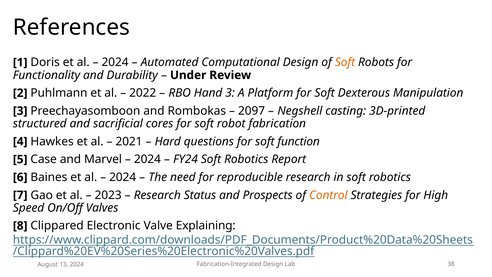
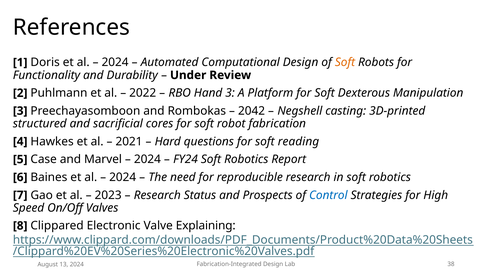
2097: 2097 -> 2042
function: function -> reading
Control colour: orange -> blue
